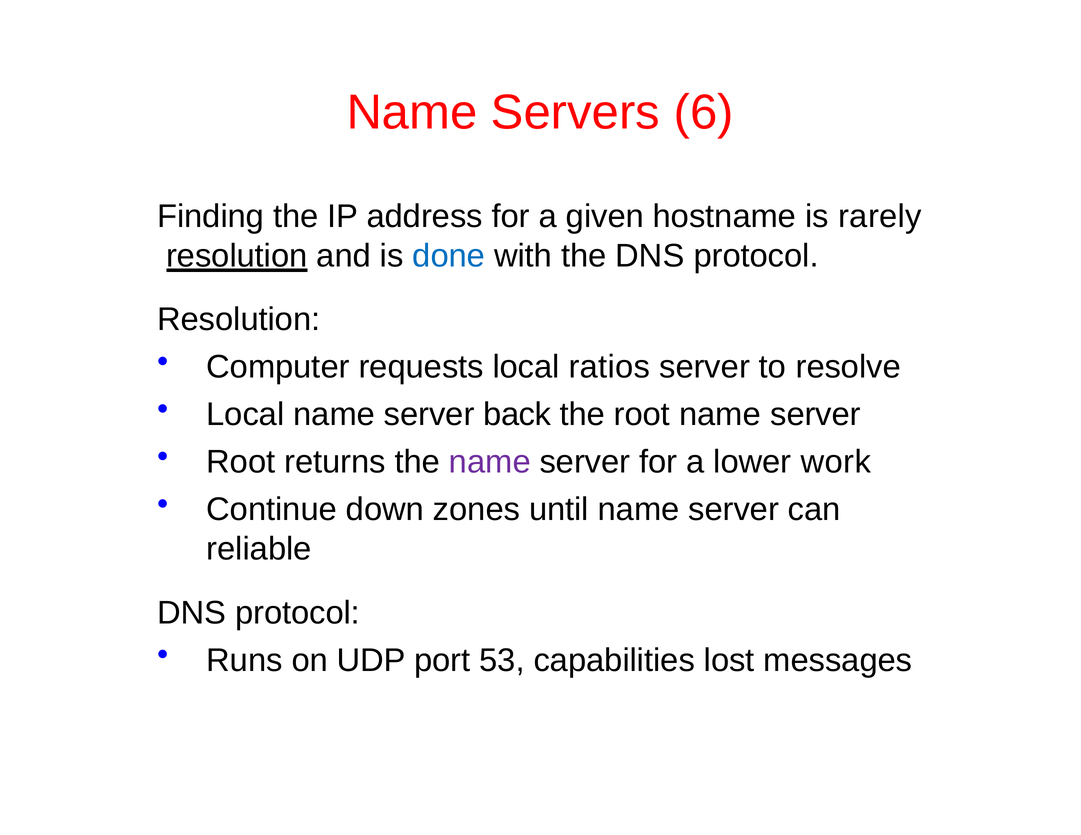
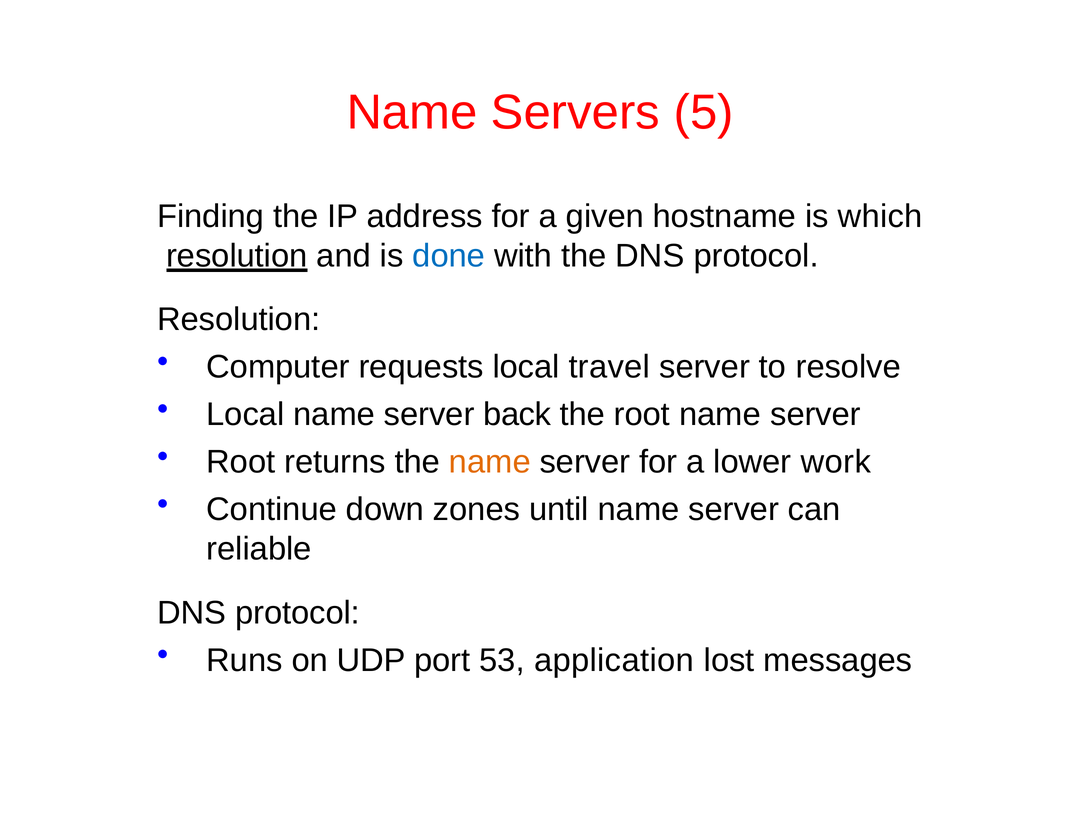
6: 6 -> 5
rarely: rarely -> which
ratios: ratios -> travel
name at (490, 462) colour: purple -> orange
capabilities: capabilities -> application
